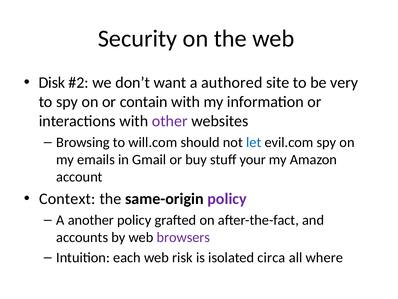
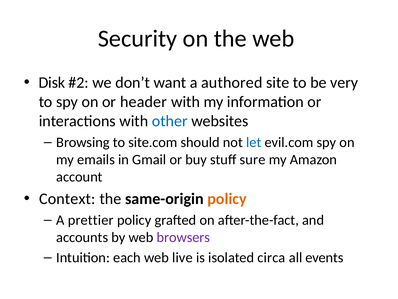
contain: contain -> header
other colour: purple -> blue
will.com: will.com -> site.com
your: your -> sure
policy at (227, 198) colour: purple -> orange
another: another -> prettier
risk: risk -> live
where: where -> events
